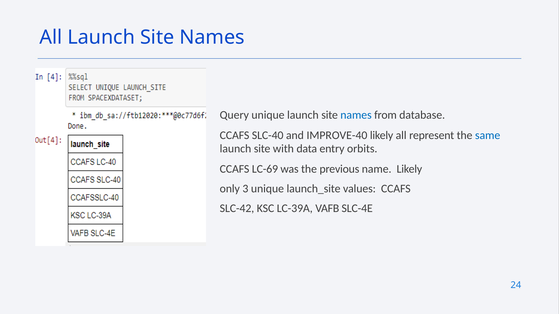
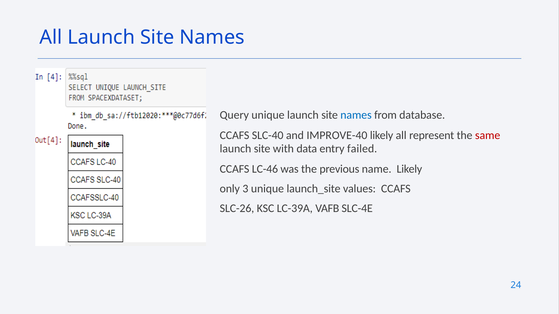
same colour: blue -> red
orbits: orbits -> failed
LC-69: LC-69 -> LC-46
SLC-42: SLC-42 -> SLC-26
